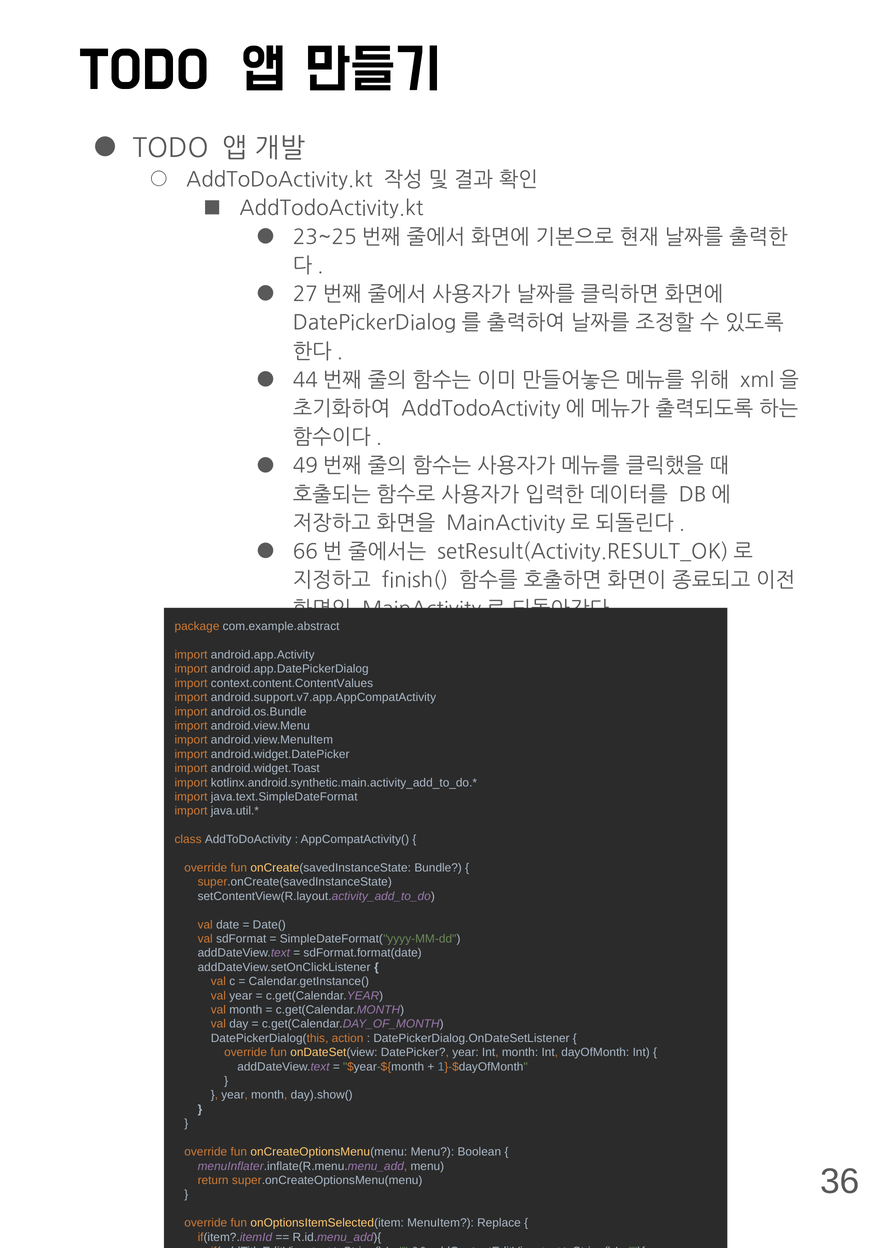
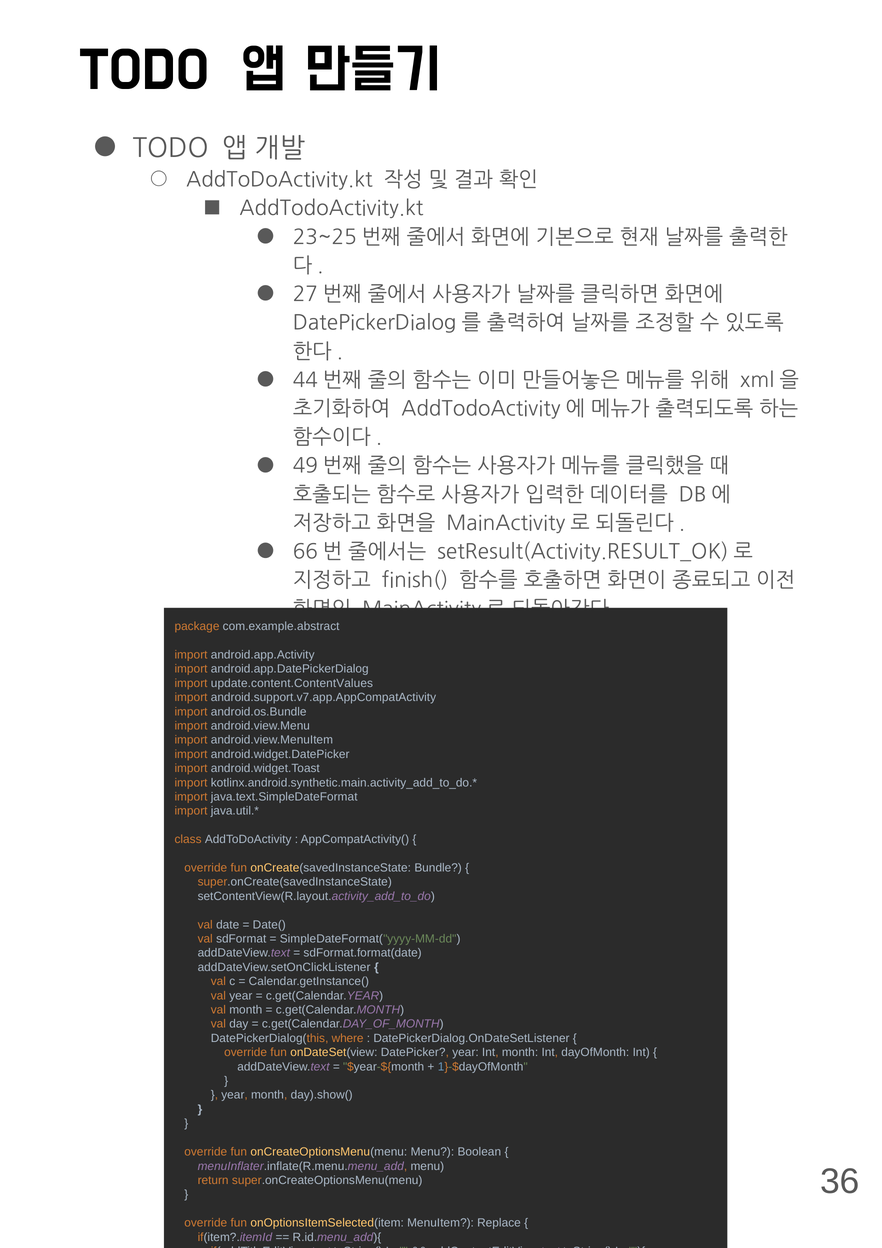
context.content.ContentValues: context.content.ContentValues -> update.content.ContentValues
action: action -> where
